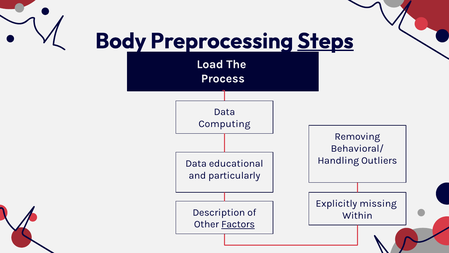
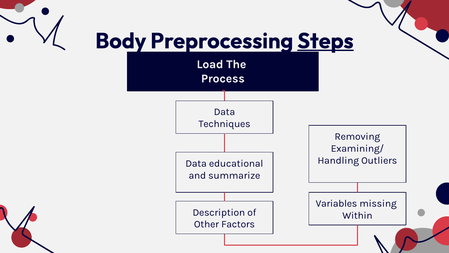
Computing: Computing -> Techniques
Behavioral/: Behavioral/ -> Examining/
particularly: particularly -> summarize
Explicitly: Explicitly -> Variables
Factors underline: present -> none
